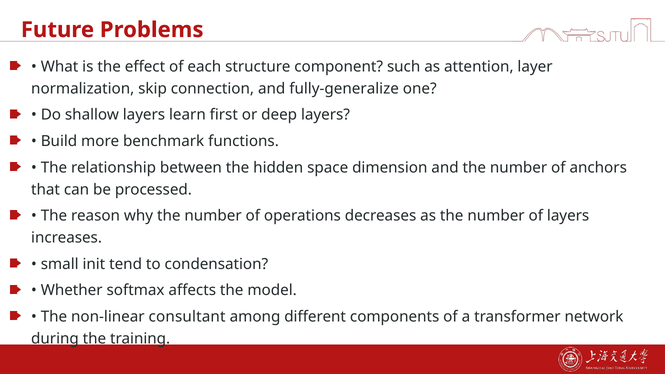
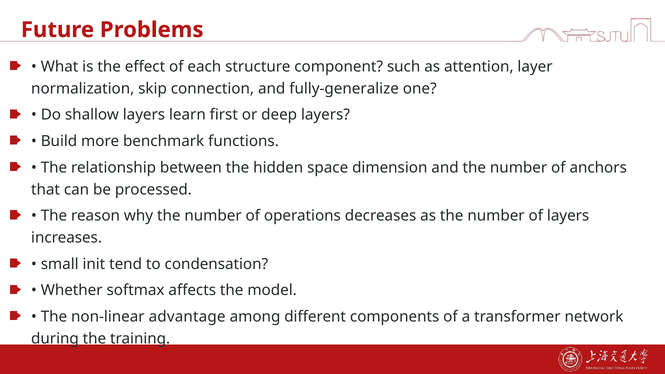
consultant: consultant -> advantage
